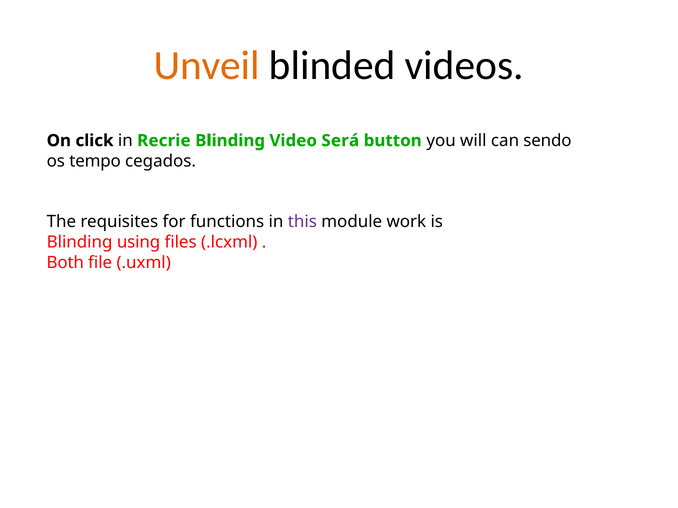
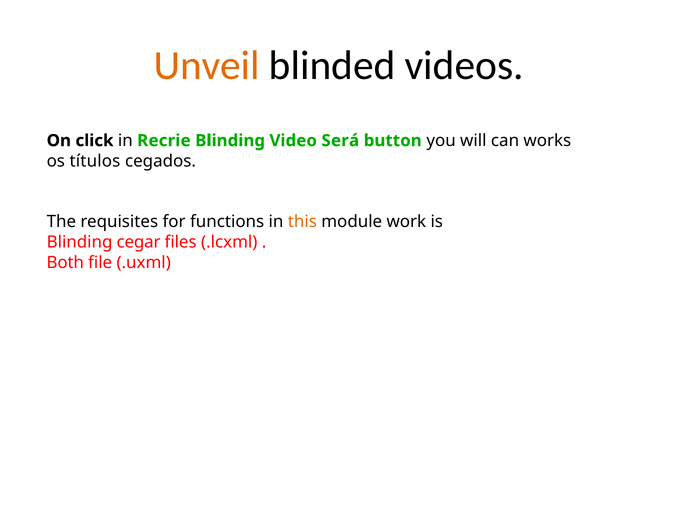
sendo: sendo -> works
tempo: tempo -> títulos
this colour: purple -> orange
using: using -> cegar
